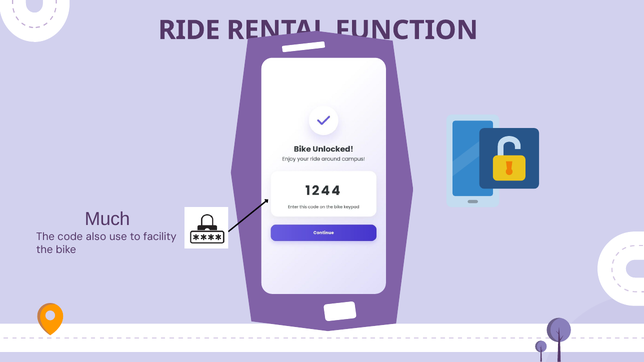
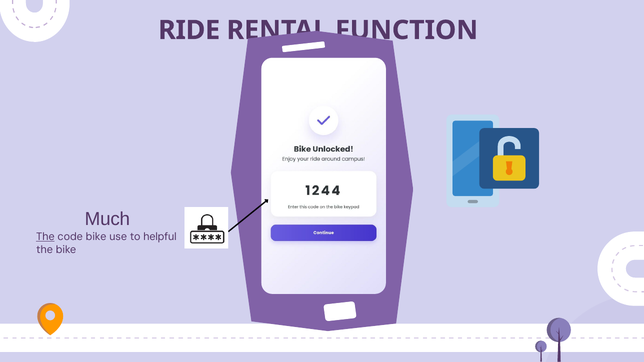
The at (45, 237) underline: none -> present
code also: also -> bike
facility: facility -> helpful
